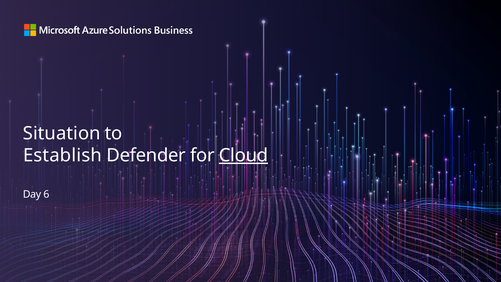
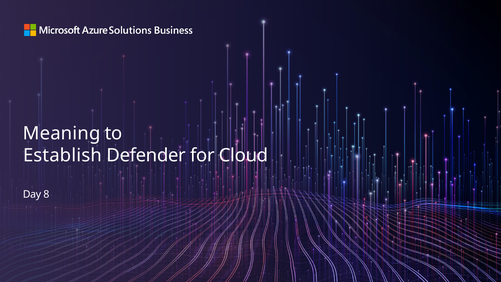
Situation: Situation -> Meaning
Cloud underline: present -> none
6: 6 -> 8
